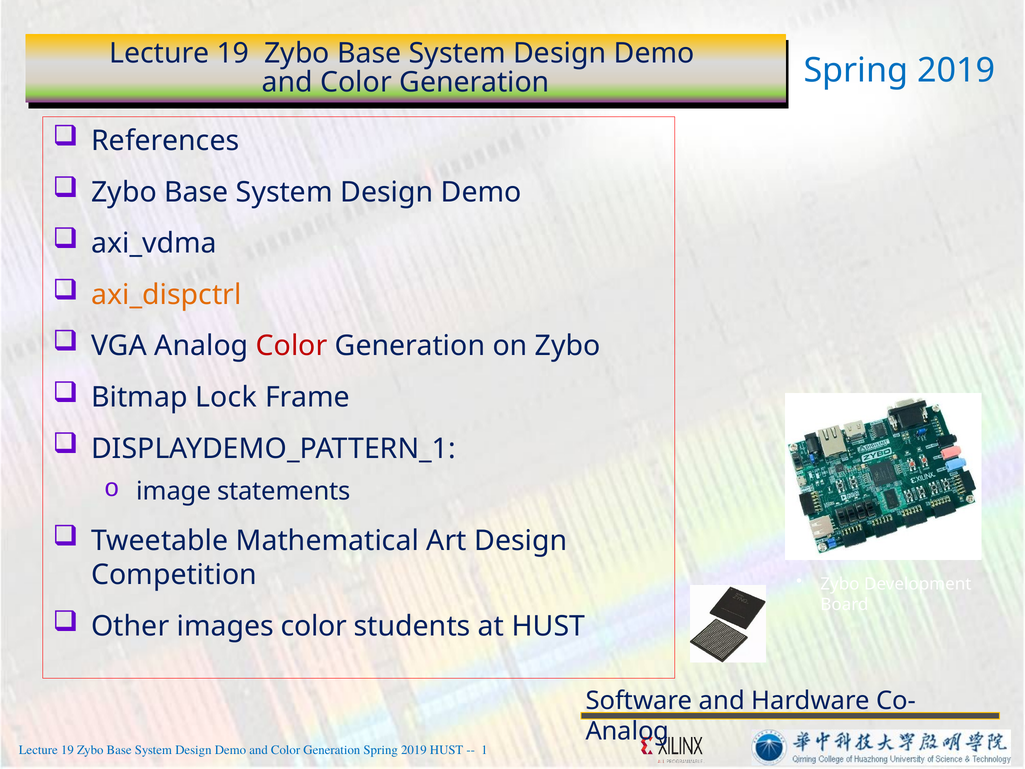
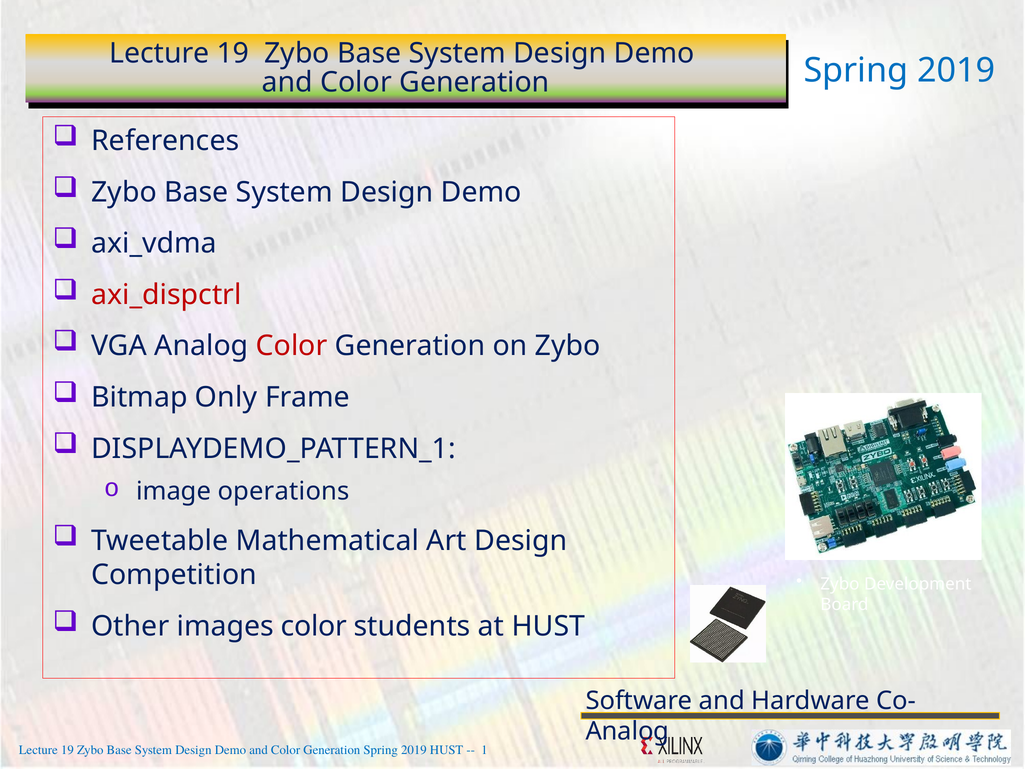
axi_dispctrl colour: orange -> red
Lock: Lock -> Only
statements: statements -> operations
